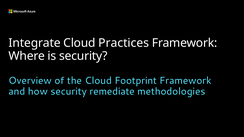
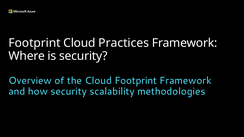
Integrate at (35, 43): Integrate -> Footprint
remediate: remediate -> scalability
